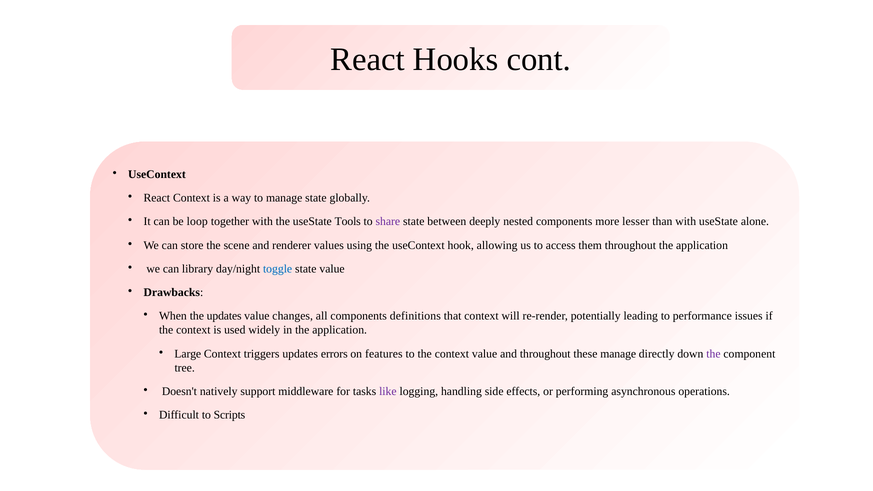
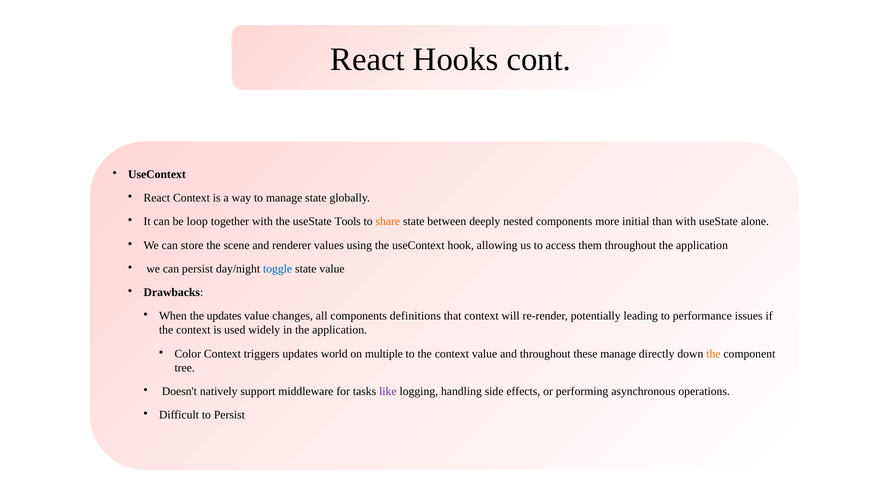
share colour: purple -> orange
lesser: lesser -> initial
can library: library -> persist
Large: Large -> Color
errors: errors -> world
features: features -> multiple
the at (713, 354) colour: purple -> orange
to Scripts: Scripts -> Persist
